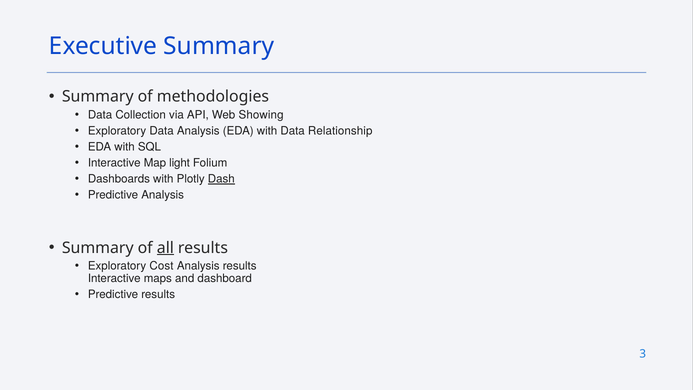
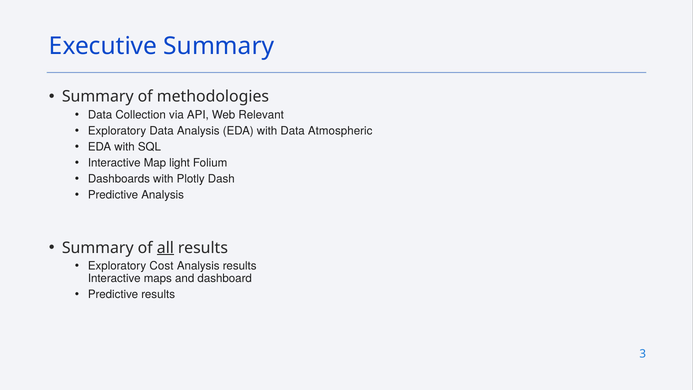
Showing: Showing -> Relevant
Relationship: Relationship -> Atmospheric
Dash underline: present -> none
